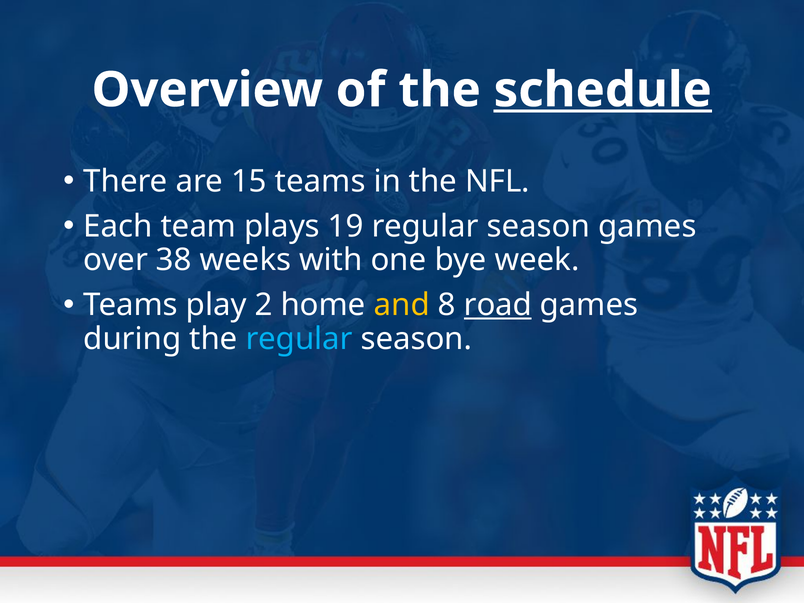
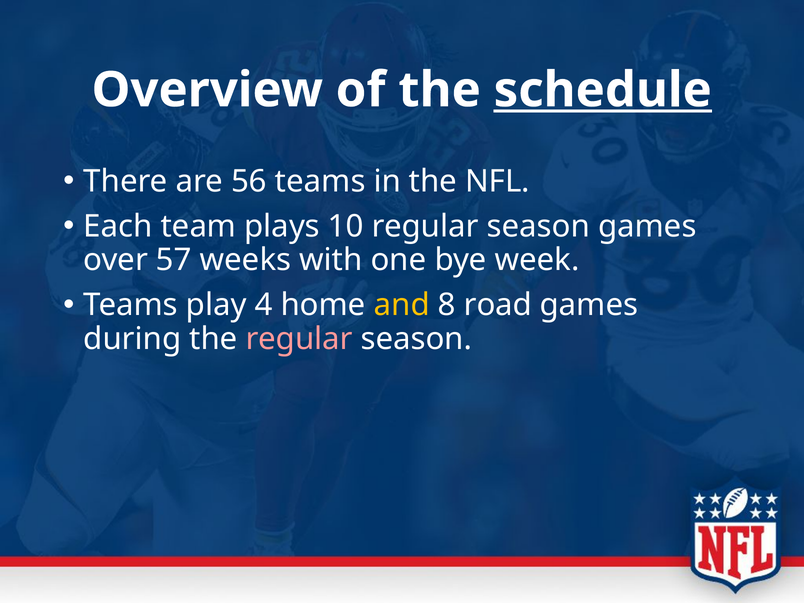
15: 15 -> 56
19: 19 -> 10
38: 38 -> 57
2: 2 -> 4
road underline: present -> none
regular at (299, 339) colour: light blue -> pink
